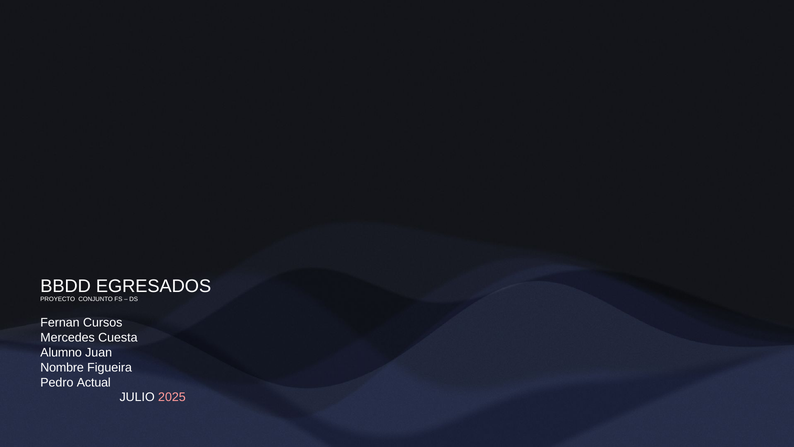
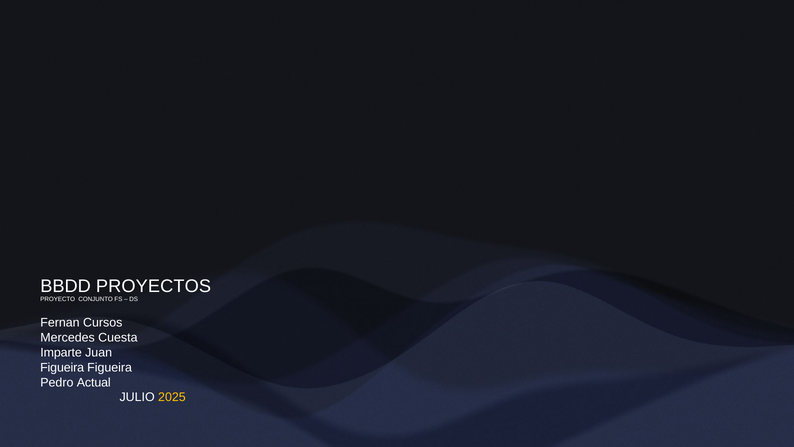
EGRESADOS: EGRESADOS -> PROYECTOS
Alumno: Alumno -> Imparte
Nombre at (62, 367): Nombre -> Figueira
2025 colour: pink -> yellow
